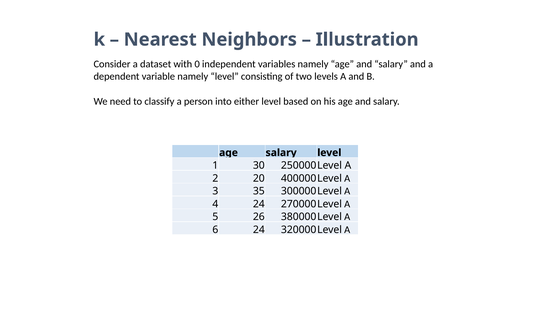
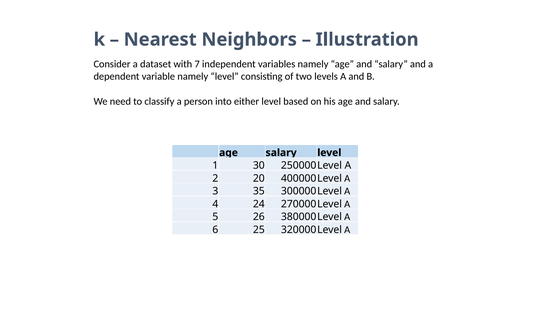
0: 0 -> 7
6 24: 24 -> 25
